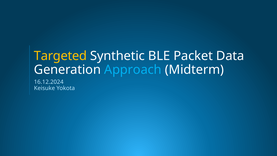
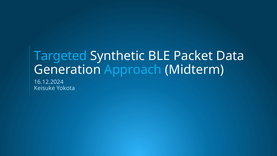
Targeted colour: yellow -> light blue
